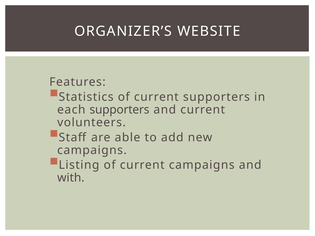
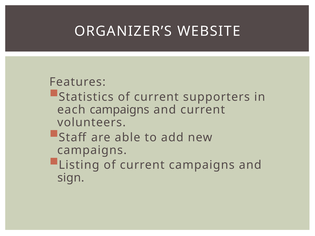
each supporters: supporters -> campaigns
with: with -> sign
